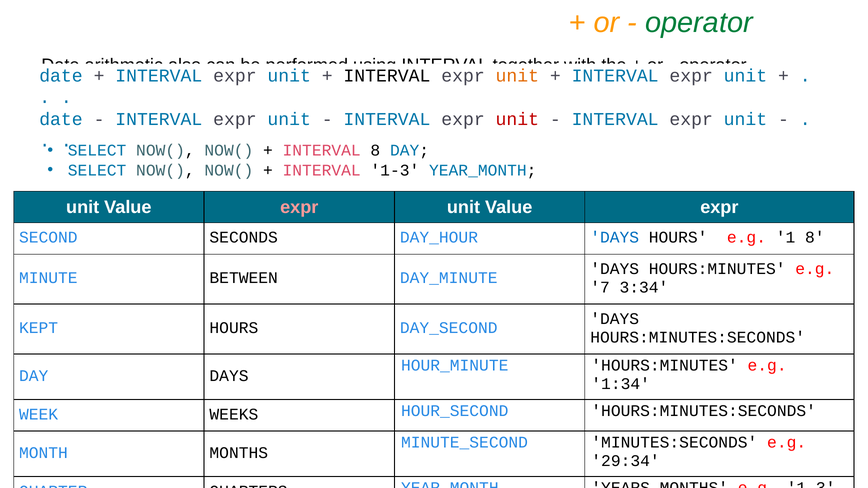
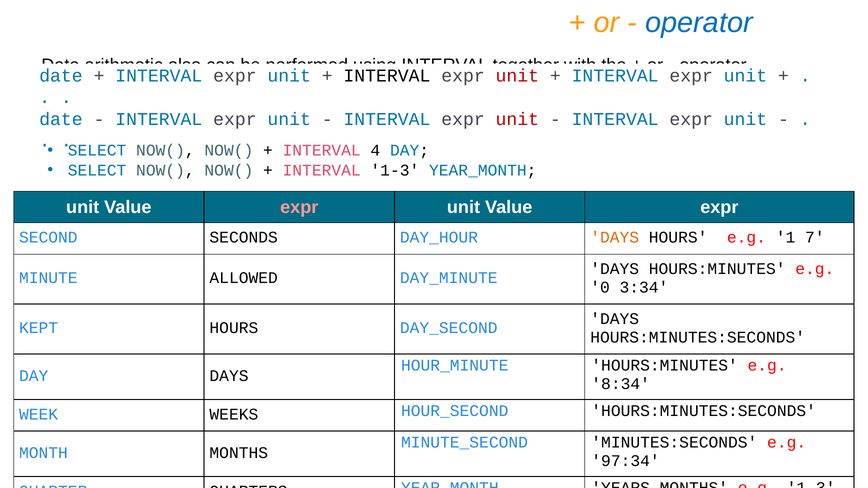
operator at (699, 23) colour: green -> blue
unit at (517, 76) colour: orange -> red
INTERVAL 8: 8 -> 4
DAYS at (615, 238) colour: blue -> orange
1 8: 8 -> 7
BETWEEN: BETWEEN -> ALLOWED
7: 7 -> 0
1:34: 1:34 -> 8:34
29:34: 29:34 -> 97:34
